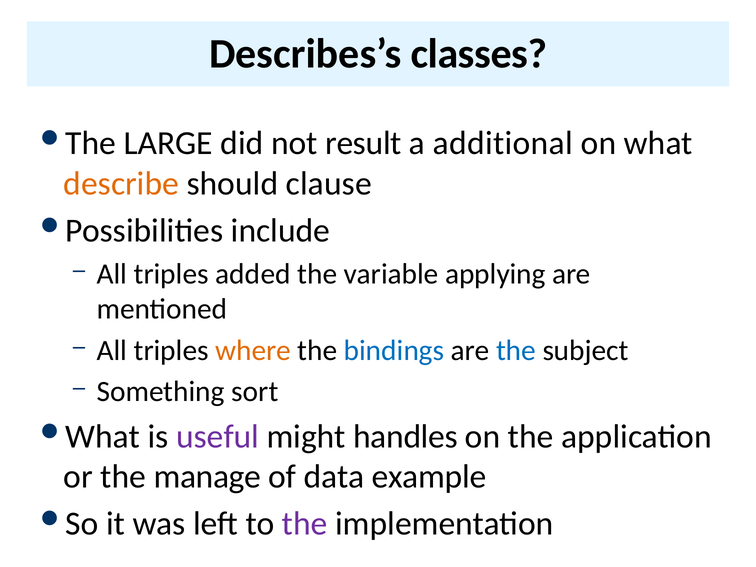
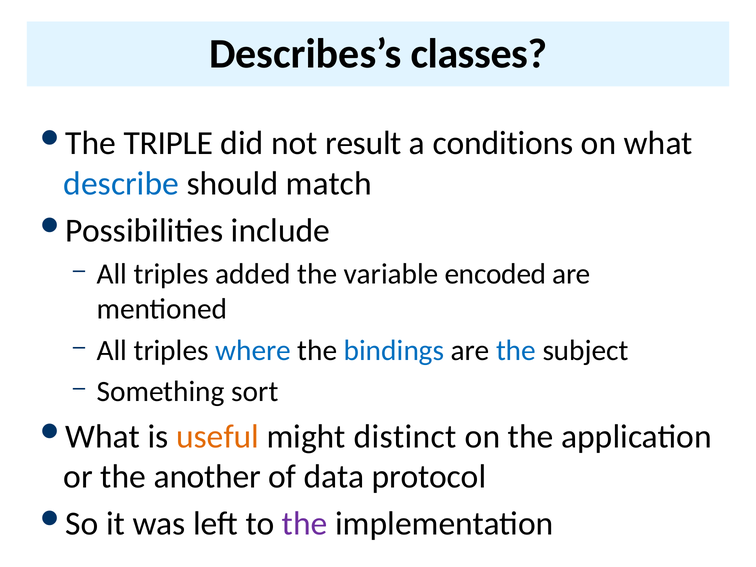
LARGE: LARGE -> TRIPLE
additional: additional -> conditions
describe colour: orange -> blue
clause: clause -> match
applying: applying -> encoded
where colour: orange -> blue
useful colour: purple -> orange
handles: handles -> distinct
manage: manage -> another
example: example -> protocol
